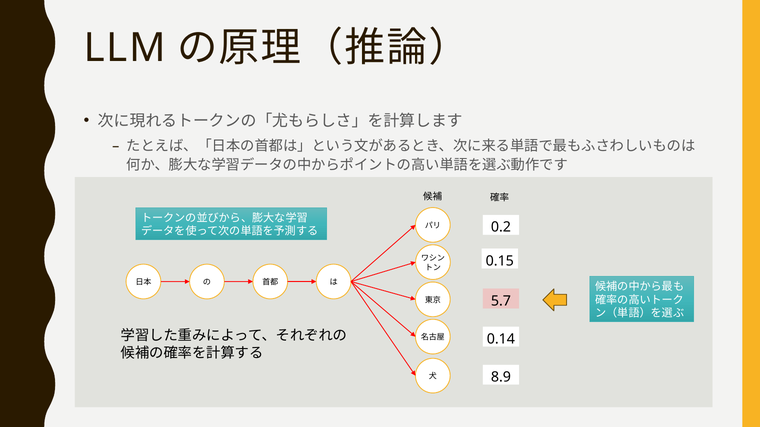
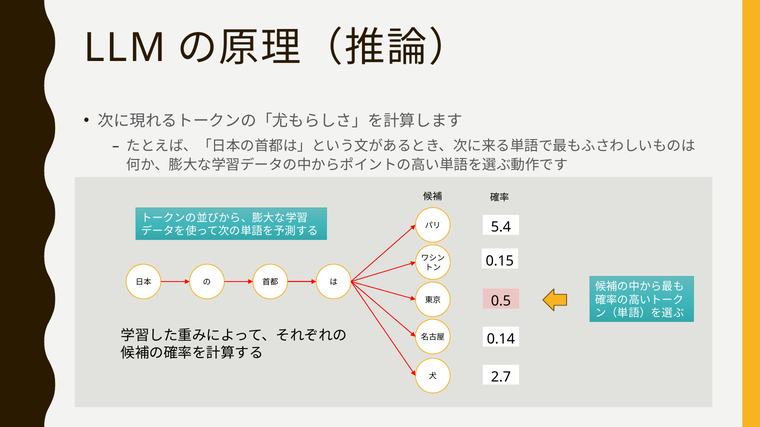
0.2: 0.2 -> 5.4
5.7: 5.7 -> 0.5
8.9: 8.9 -> 2.7
